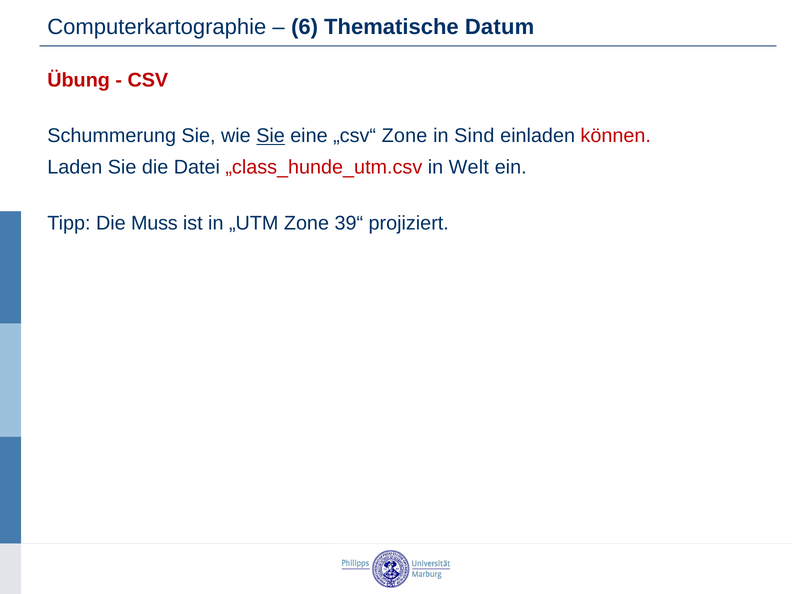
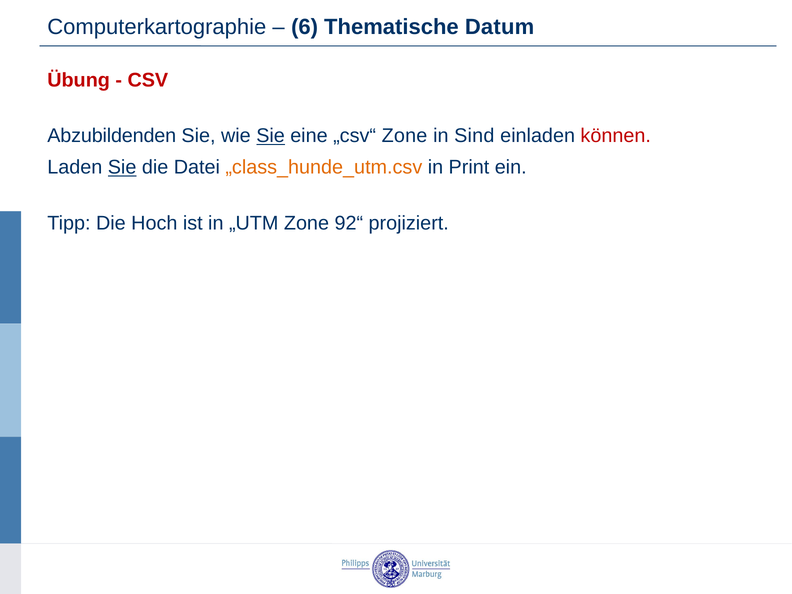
Schummerung: Schummerung -> Abzubildenden
Sie at (122, 167) underline: none -> present
„class_hunde_utm.csv colour: red -> orange
Welt: Welt -> Print
Muss: Muss -> Hoch
39“: 39“ -> 92“
